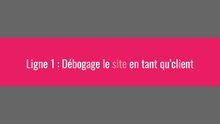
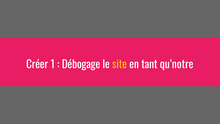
Ligne: Ligne -> Créer
site colour: pink -> yellow
qu’client: qu’client -> qu’notre
